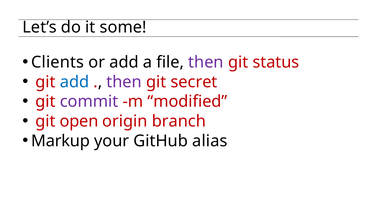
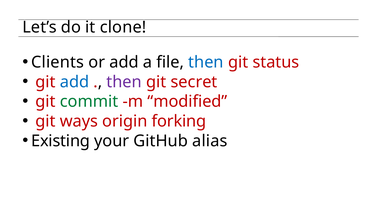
some: some -> clone
then at (206, 62) colour: purple -> blue
commit colour: purple -> green
open: open -> ways
branch: branch -> forking
Markup: Markup -> Existing
